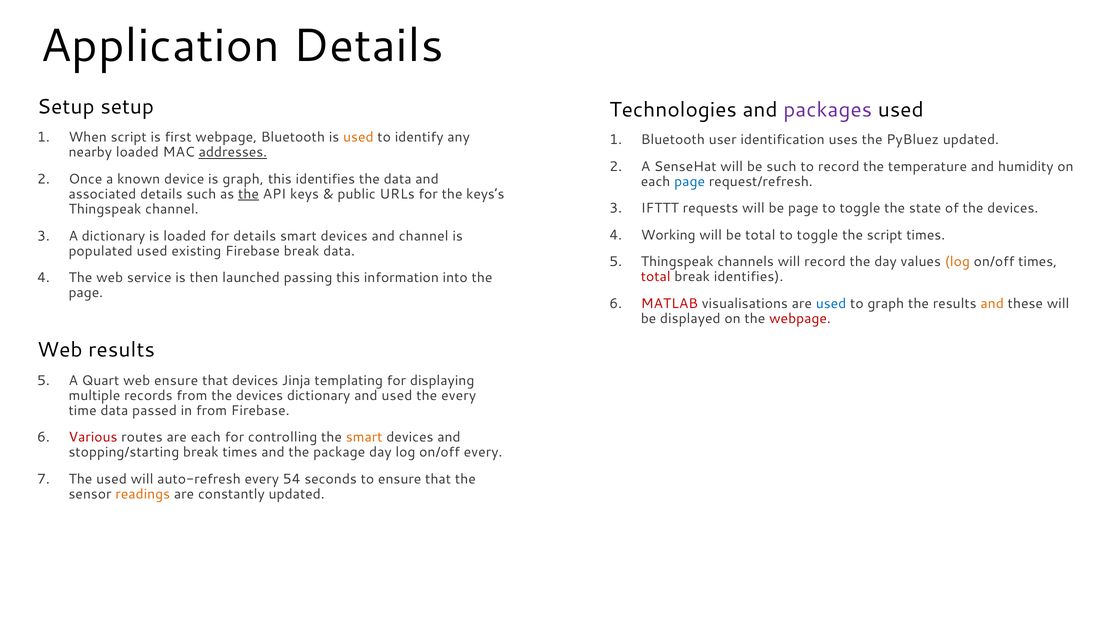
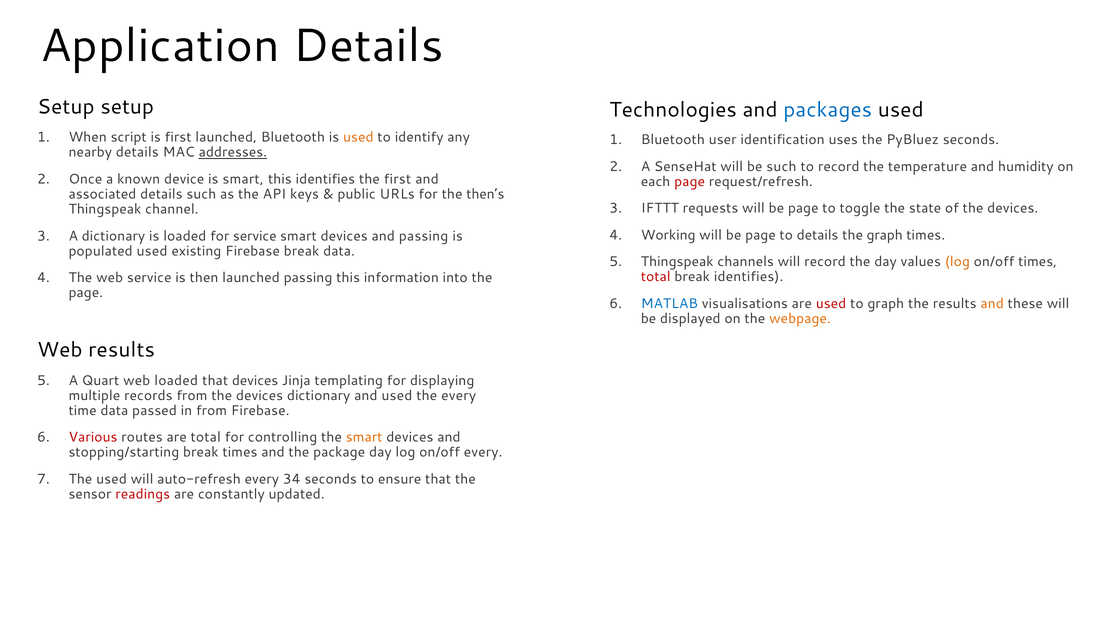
packages colour: purple -> blue
first webpage: webpage -> launched
PyBluez updated: updated -> seconds
nearby loaded: loaded -> details
is graph: graph -> smart
the data: data -> first
page at (690, 182) colour: blue -> red
the at (248, 194) underline: present -> none
keys’s: keys’s -> then’s
total at (760, 235): total -> page
toggle at (817, 235): toggle -> details
the script: script -> graph
for details: details -> service
and channel: channel -> passing
MATLAB colour: red -> blue
used at (831, 304) colour: blue -> red
webpage at (800, 319) colour: red -> orange
web ensure: ensure -> loaded
are each: each -> total
54: 54 -> 34
readings colour: orange -> red
